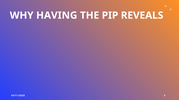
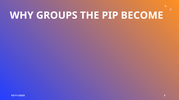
HAVING: HAVING -> GROUPS
REVEALS: REVEALS -> BECOME
